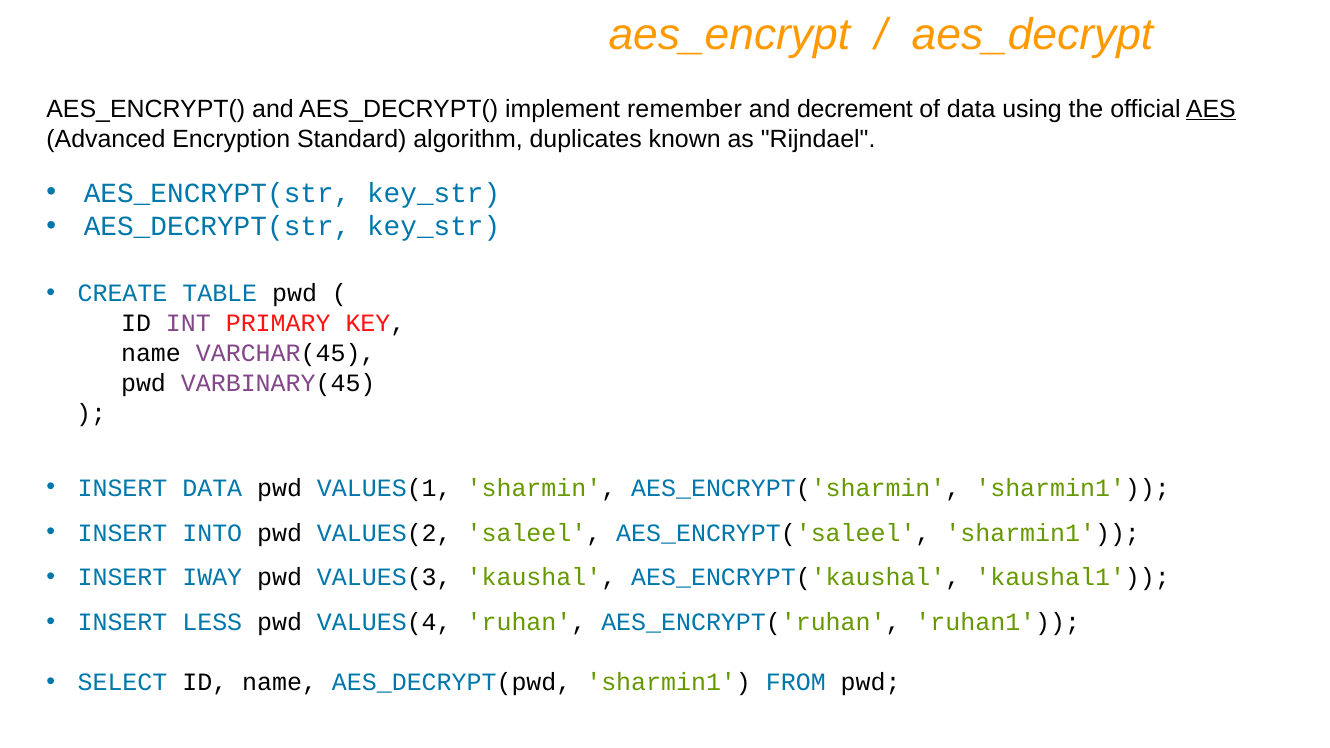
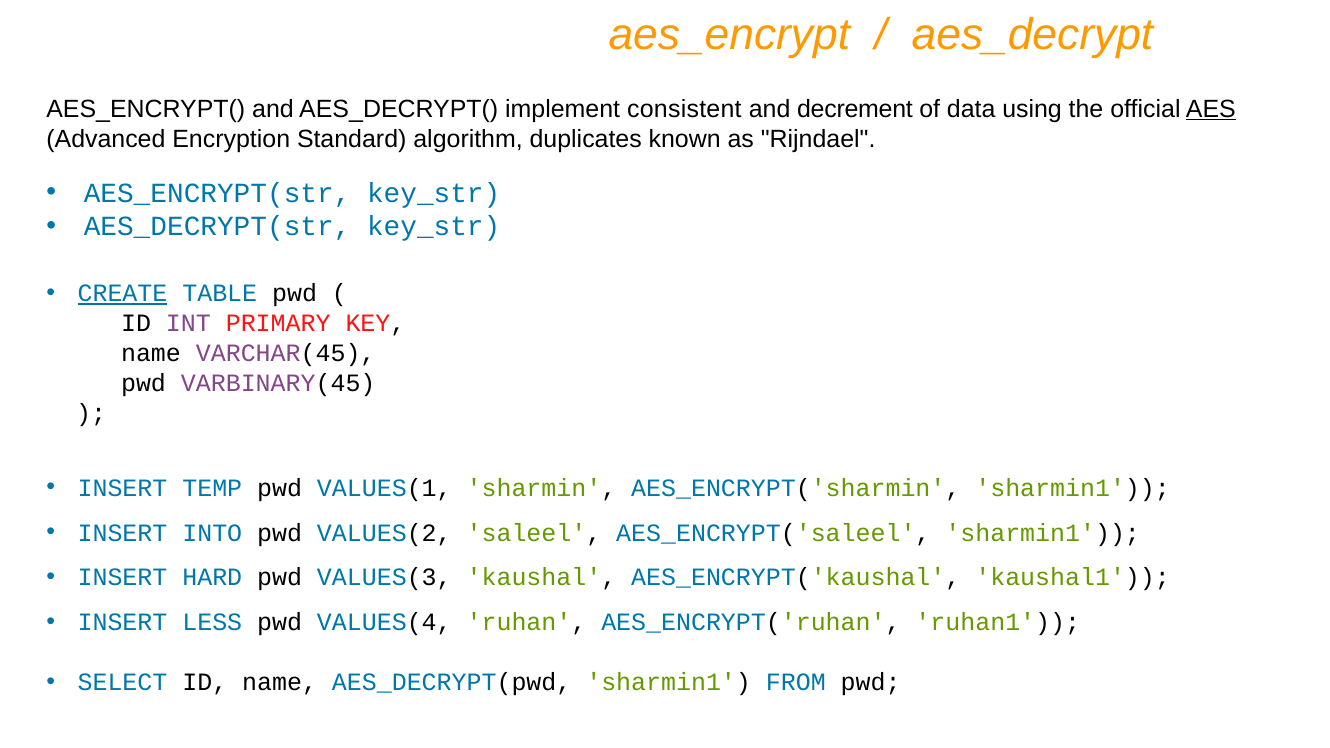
remember: remember -> consistent
CREATE underline: none -> present
INSERT DATA: DATA -> TEMP
IWAY: IWAY -> HARD
